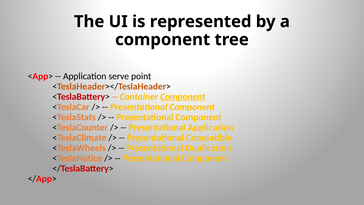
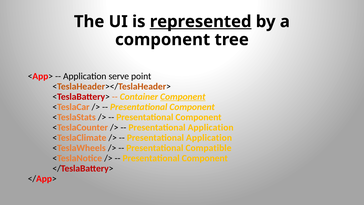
represented underline: none -> present
Compatible at (209, 137): Compatible -> Application
Duplication: Duplication -> Compatible
